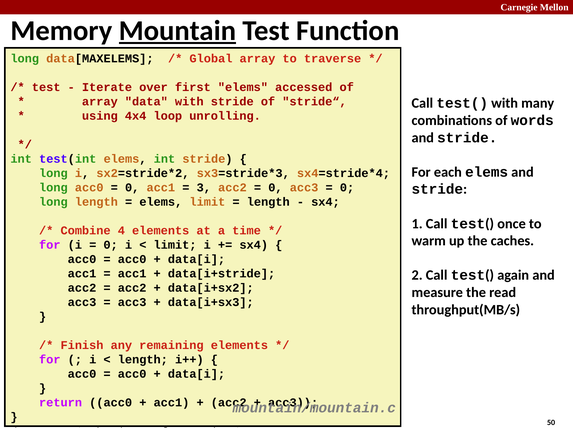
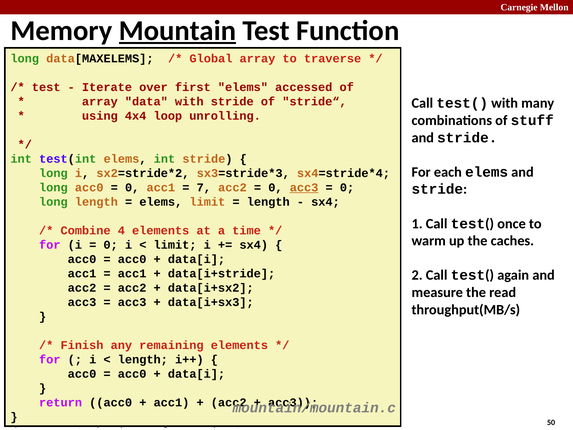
words: words -> stuff
3: 3 -> 7
acc3 at (304, 187) underline: none -> present
